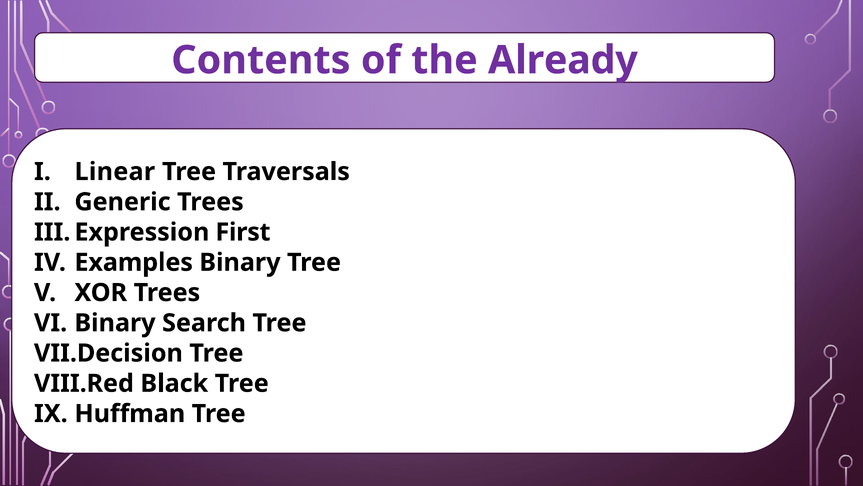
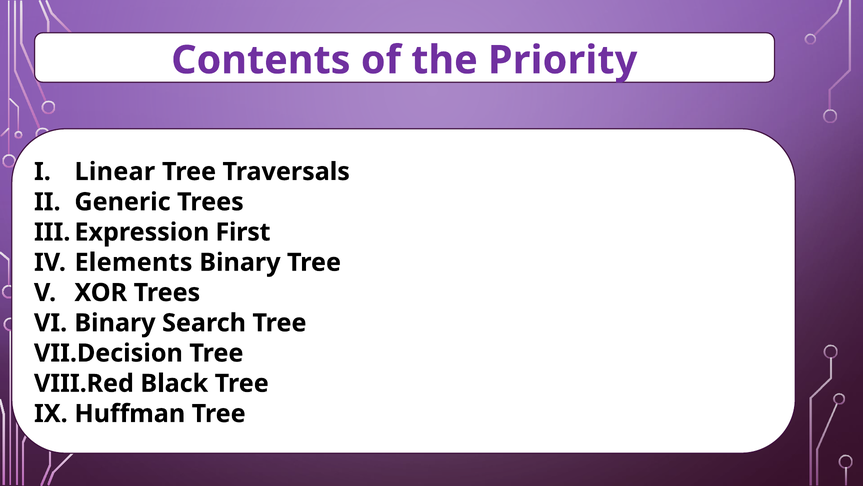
Already: Already -> Priority
Examples: Examples -> Elements
